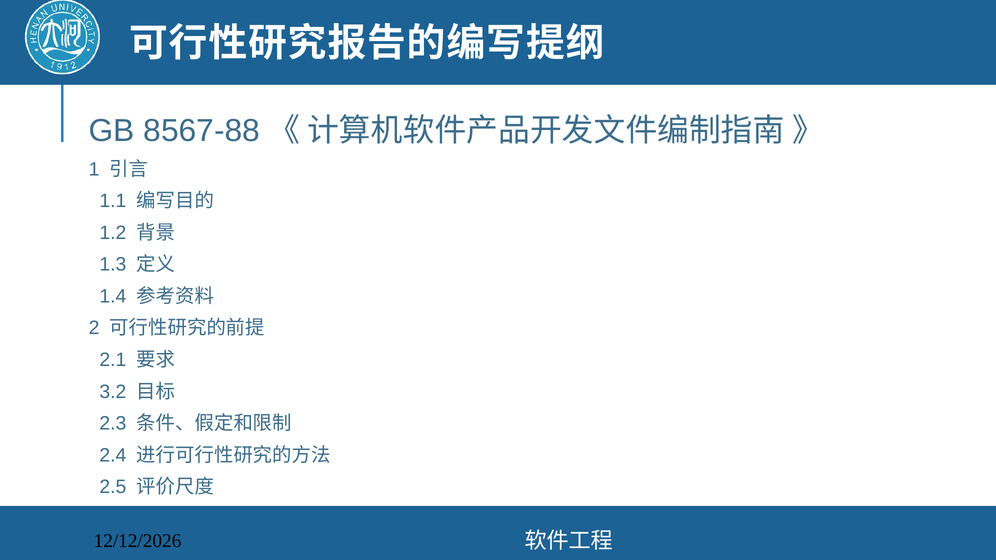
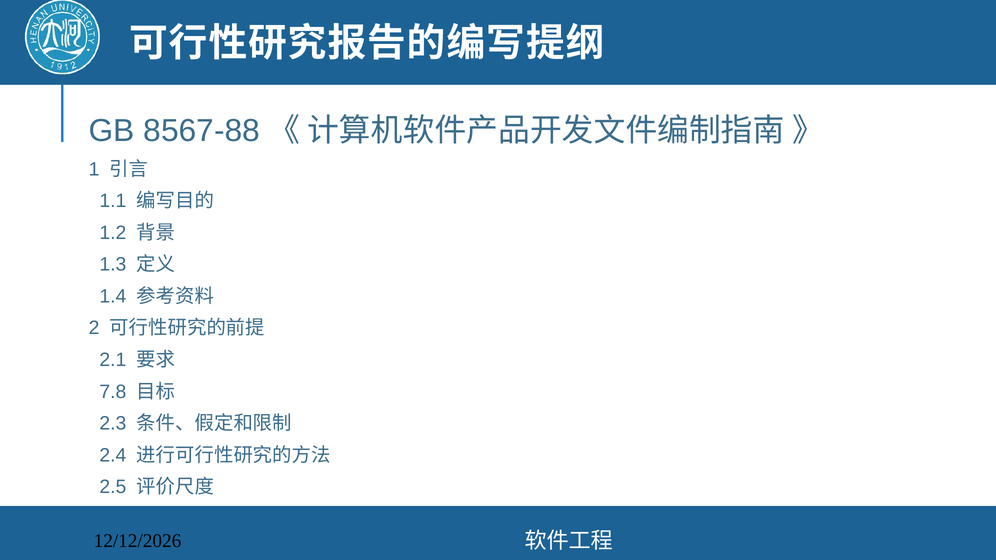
3.2: 3.2 -> 7.8
